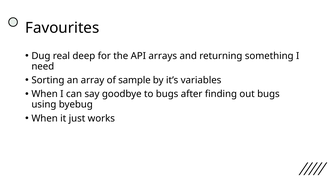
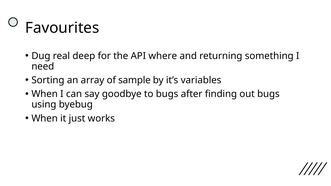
arrays: arrays -> where
